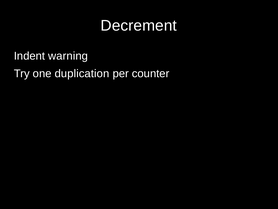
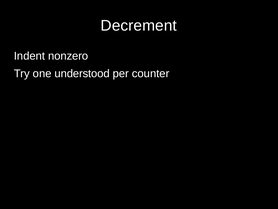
warning: warning -> nonzero
duplication: duplication -> understood
